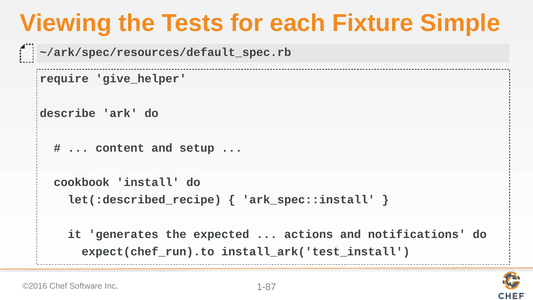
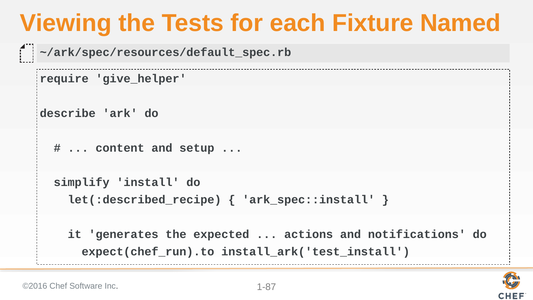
Simple: Simple -> Named
cookbook: cookbook -> simplify
